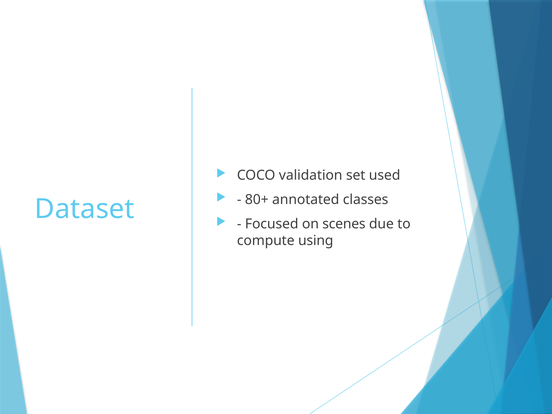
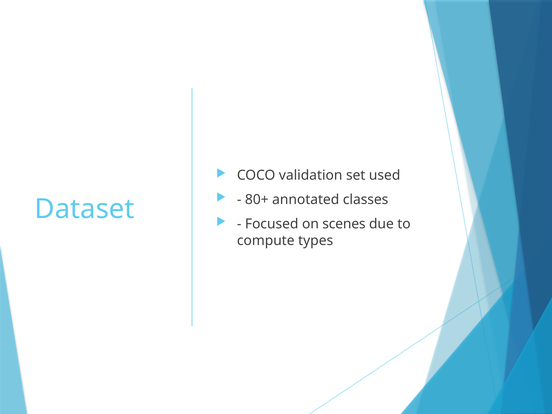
using: using -> types
